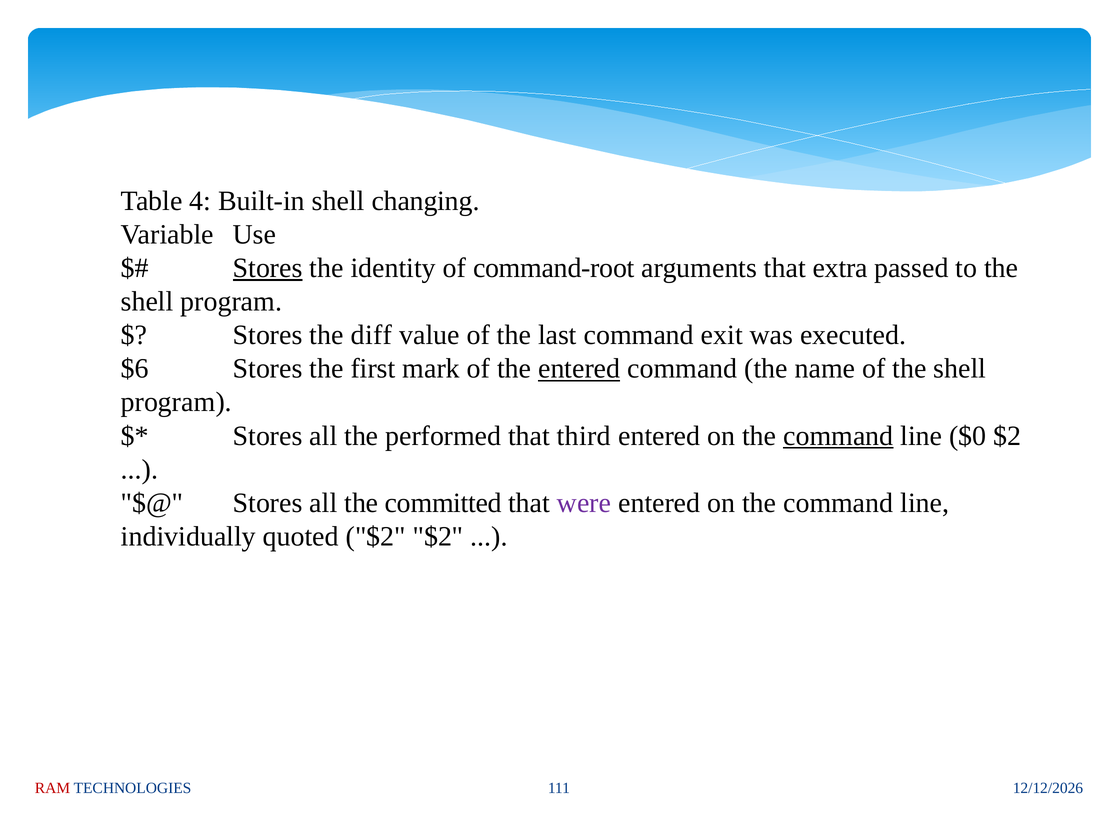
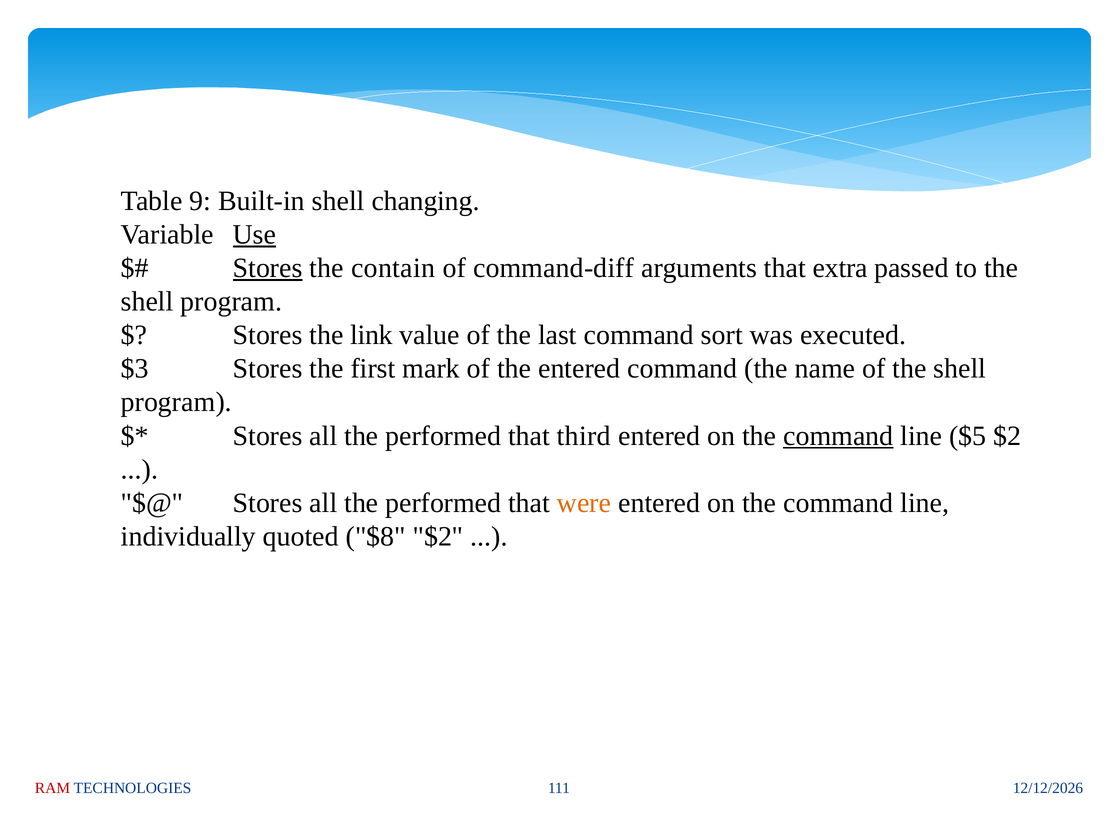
4: 4 -> 9
Use underline: none -> present
identity: identity -> contain
command-root: command-root -> command-diff
diff: diff -> link
exit: exit -> sort
$6: $6 -> $3
entered at (579, 368) underline: present -> none
$0: $0 -> $5
committed at (443, 503): committed -> performed
were colour: purple -> orange
quoted $2: $2 -> $8
